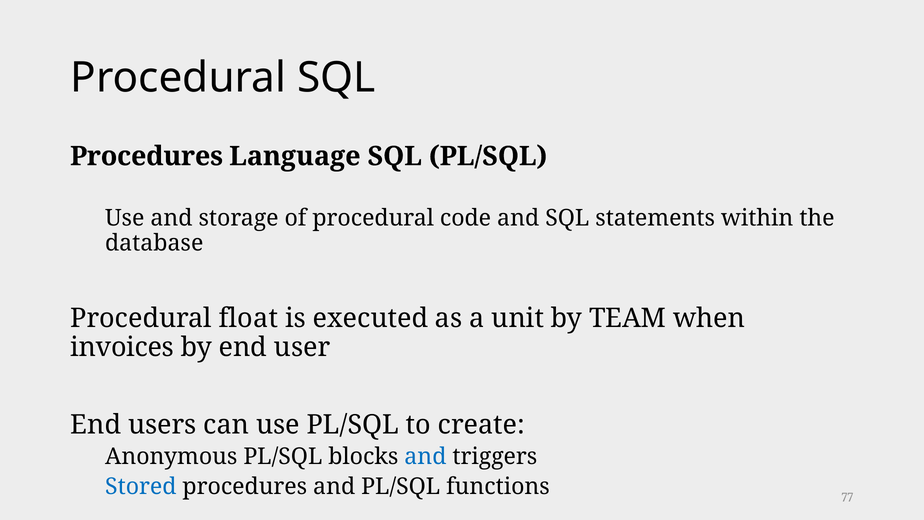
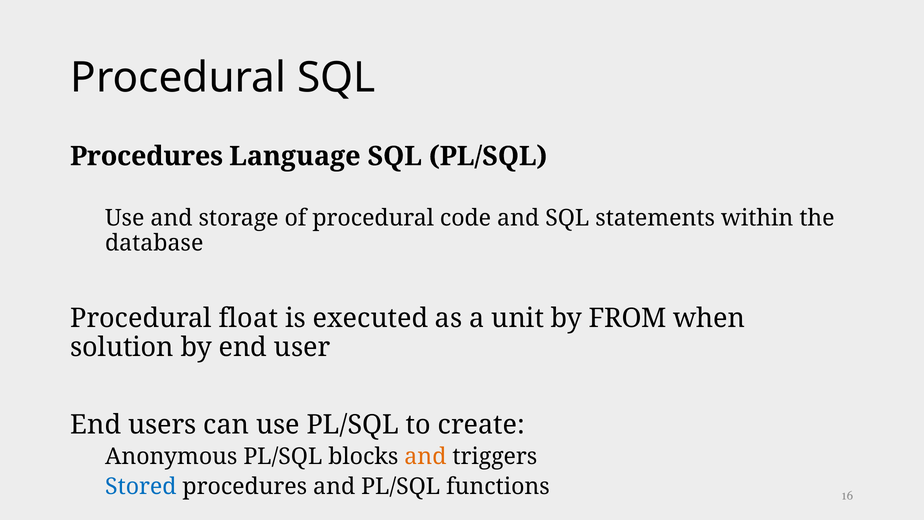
TEAM: TEAM -> FROM
invoices: invoices -> solution
and at (425, 457) colour: blue -> orange
77: 77 -> 16
